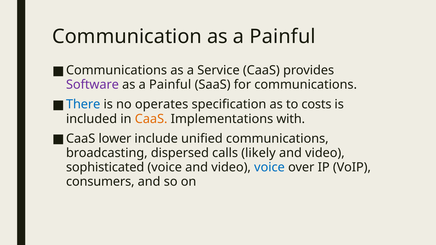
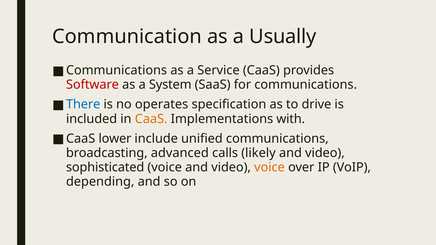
Communication as a Painful: Painful -> Usually
Software colour: purple -> red
Painful at (170, 85): Painful -> System
costs: costs -> drive
dispersed: dispersed -> advanced
voice at (269, 167) colour: blue -> orange
consumers: consumers -> depending
